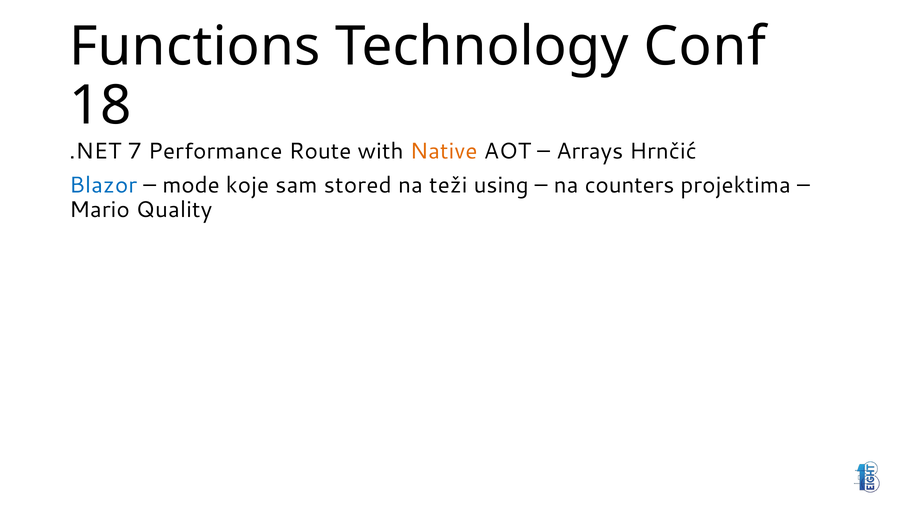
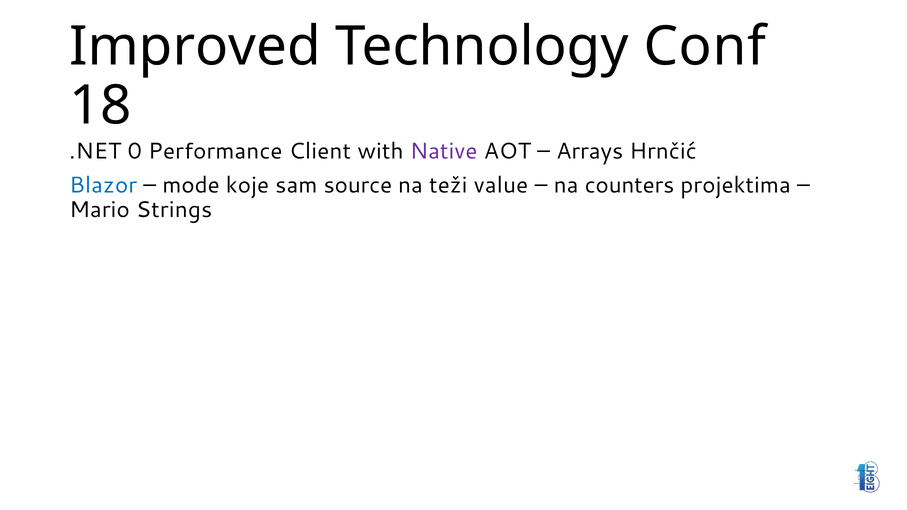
Functions: Functions -> Improved
7: 7 -> 0
Route: Route -> Client
Native colour: orange -> purple
stored: stored -> source
using: using -> value
Quality: Quality -> Strings
